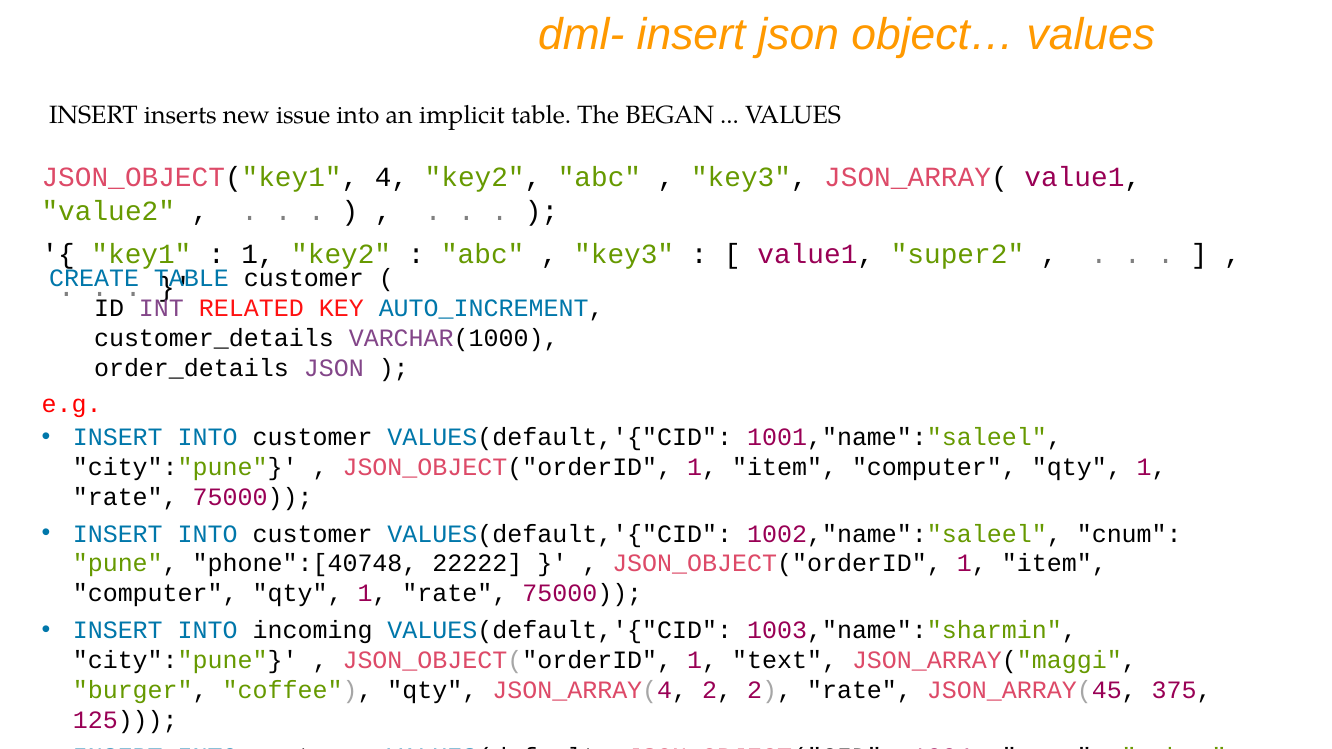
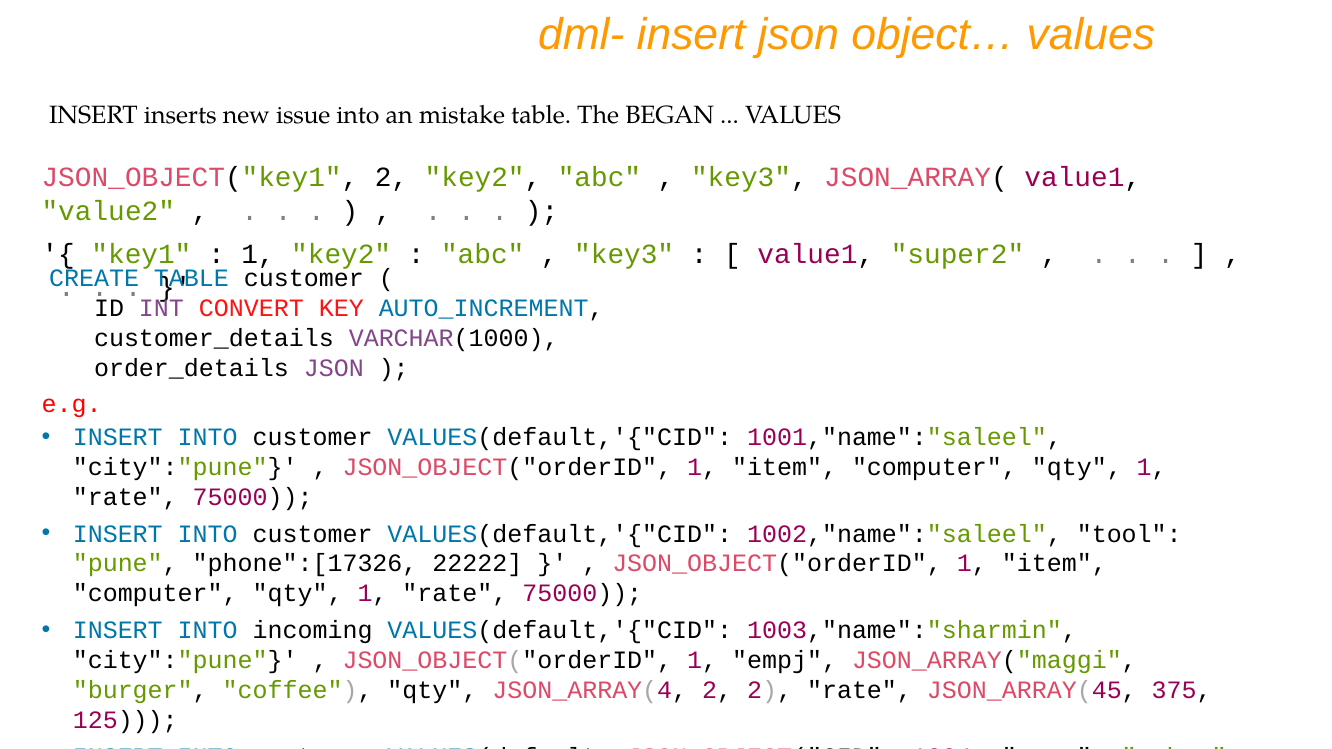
implicit: implicit -> mistake
JSON_OBJECT("key1 4: 4 -> 2
RELATED: RELATED -> CONVERT
cnum: cnum -> tool
phone":[40748: phone":[40748 -> phone":[17326
text: text -> empj
